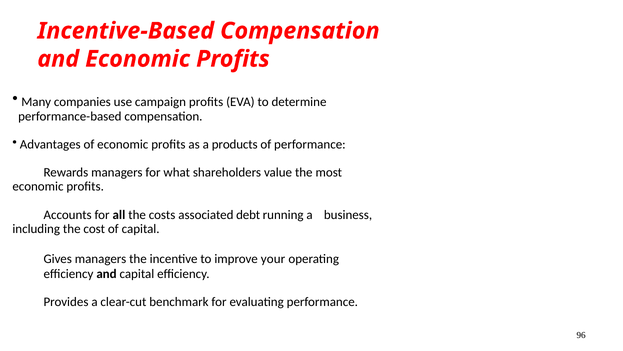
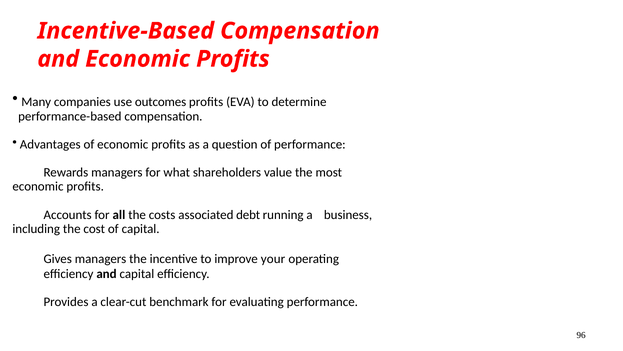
campaign: campaign -> outcomes
products: products -> question
